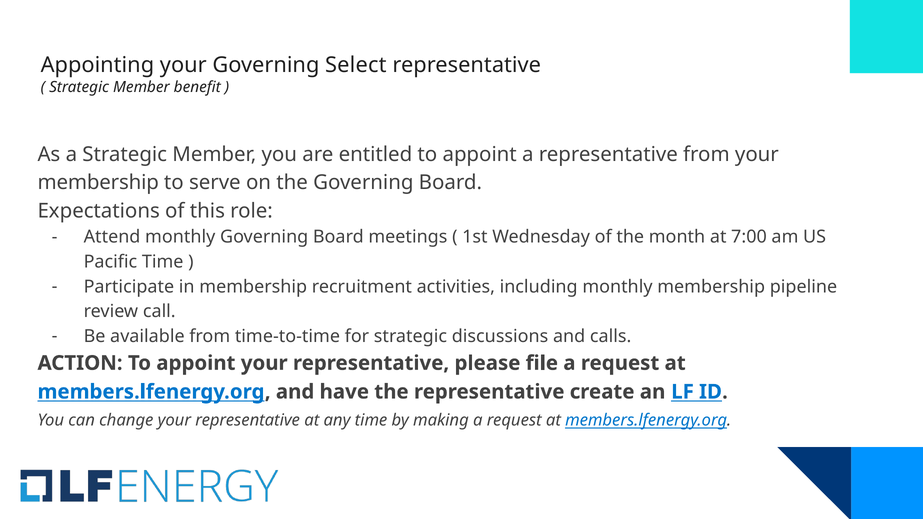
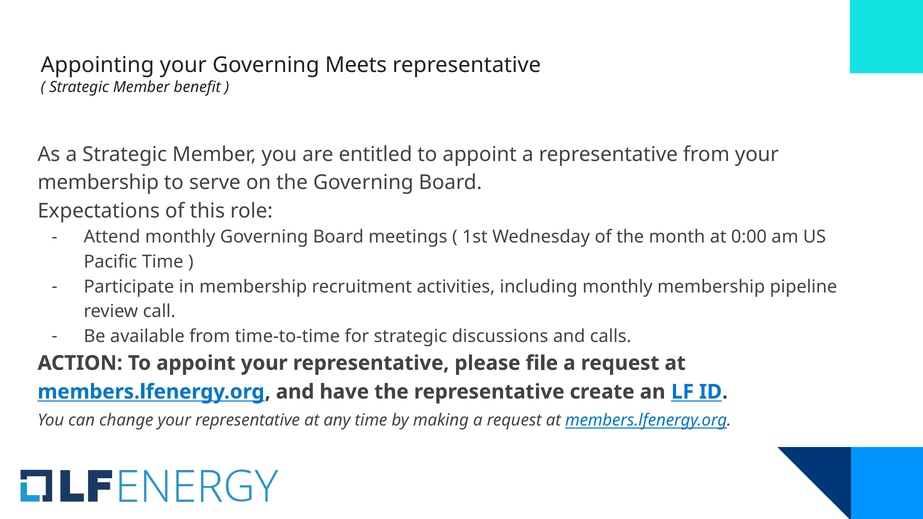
Select: Select -> Meets
7:00: 7:00 -> 0:00
